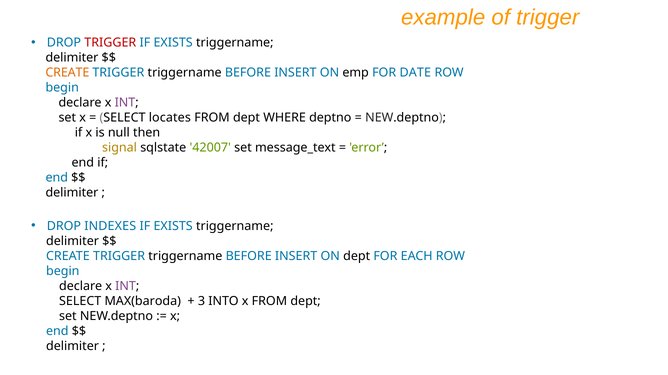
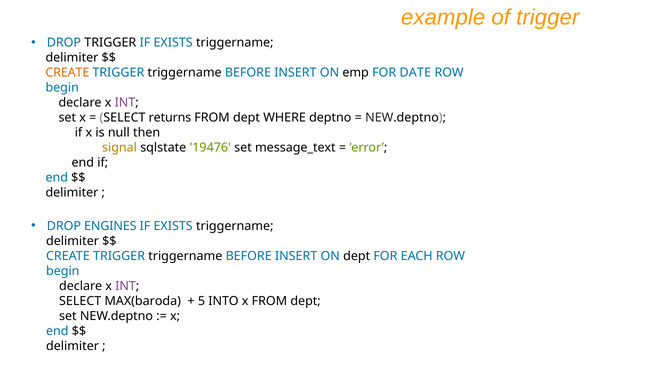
TRIGGER at (110, 43) colour: red -> black
locates: locates -> returns
42007: 42007 -> 19476
INDEXES: INDEXES -> ENGINES
3: 3 -> 5
